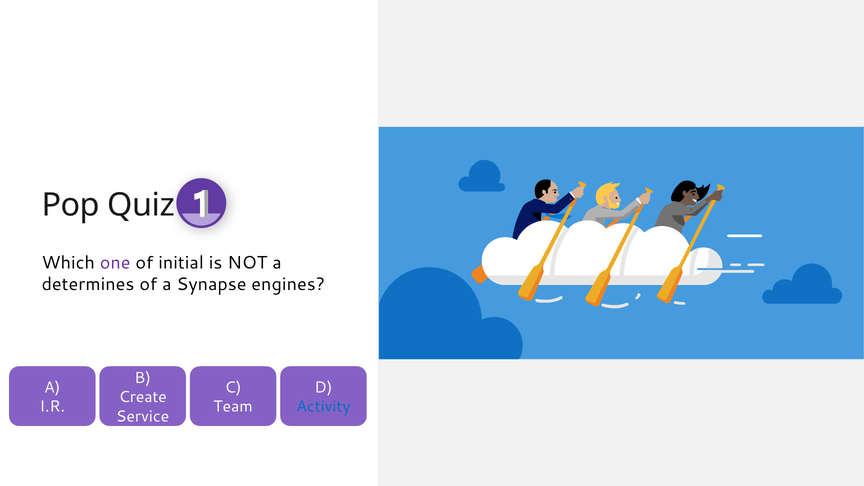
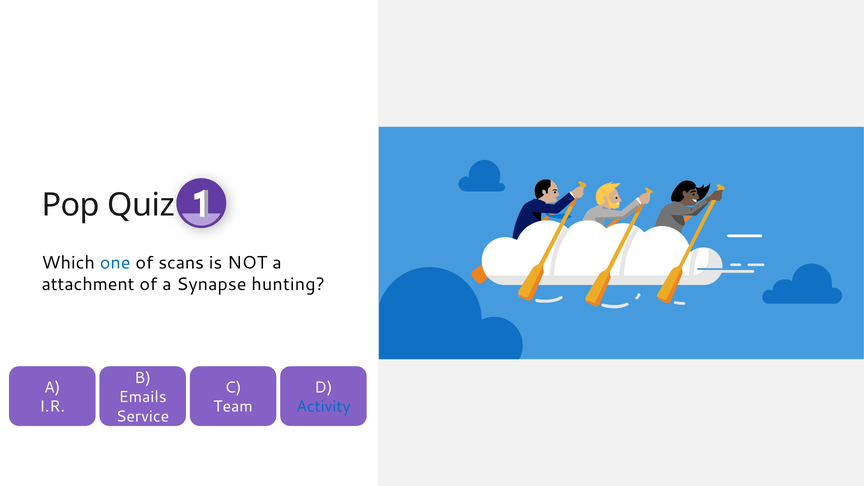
one colour: purple -> blue
initial: initial -> scans
determines: determines -> attachment
engines: engines -> hunting
Create: Create -> Emails
